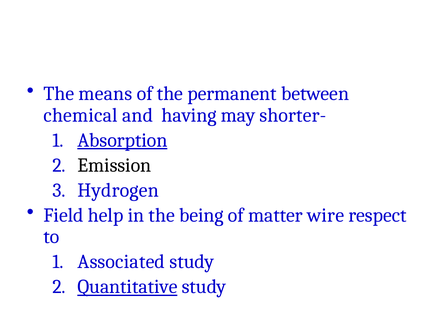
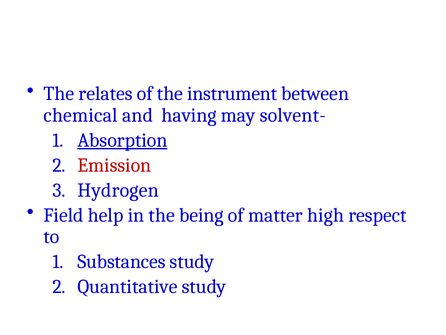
means: means -> relates
permanent: permanent -> instrument
shorter-: shorter- -> solvent-
Emission colour: black -> red
wire: wire -> high
Associated: Associated -> Substances
Quantitative underline: present -> none
